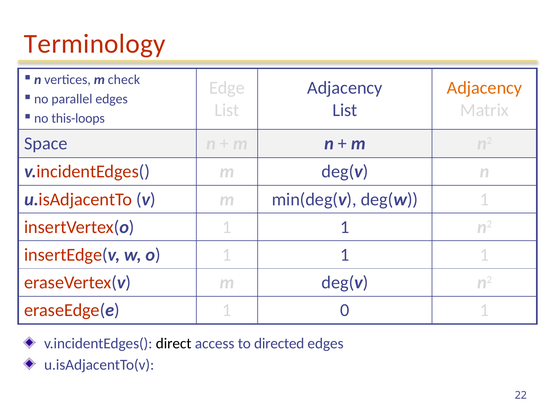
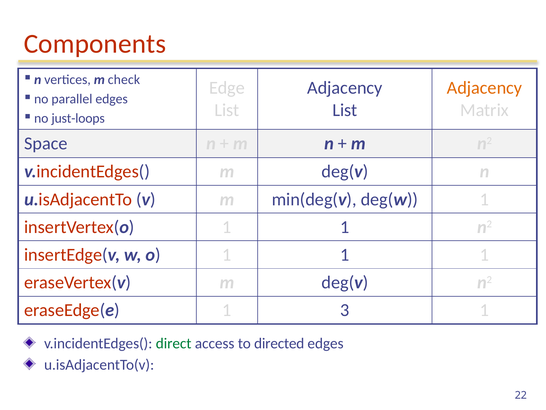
Terminology: Terminology -> Components
this-loops: this-loops -> just-loops
0: 0 -> 3
direct colour: black -> green
